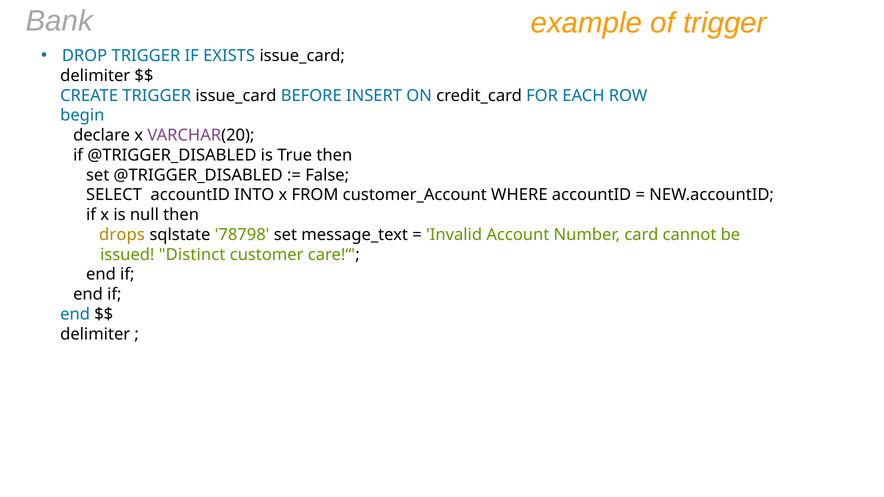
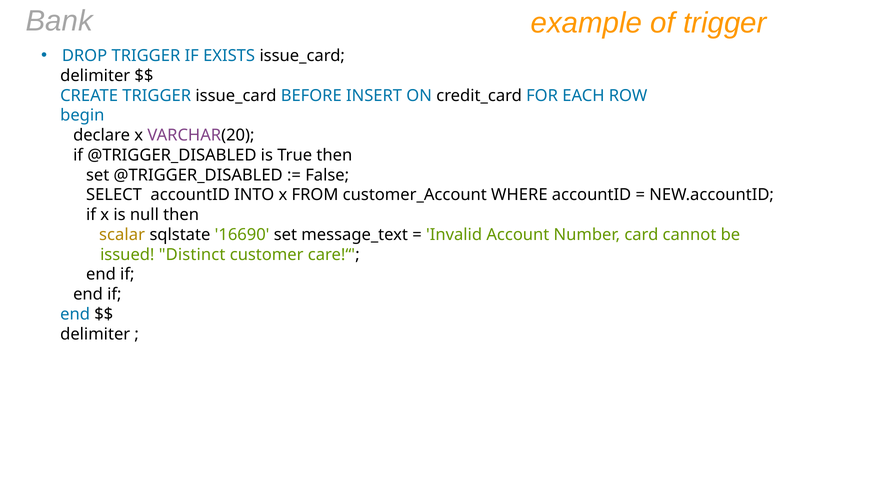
drops: drops -> scalar
78798: 78798 -> 16690
